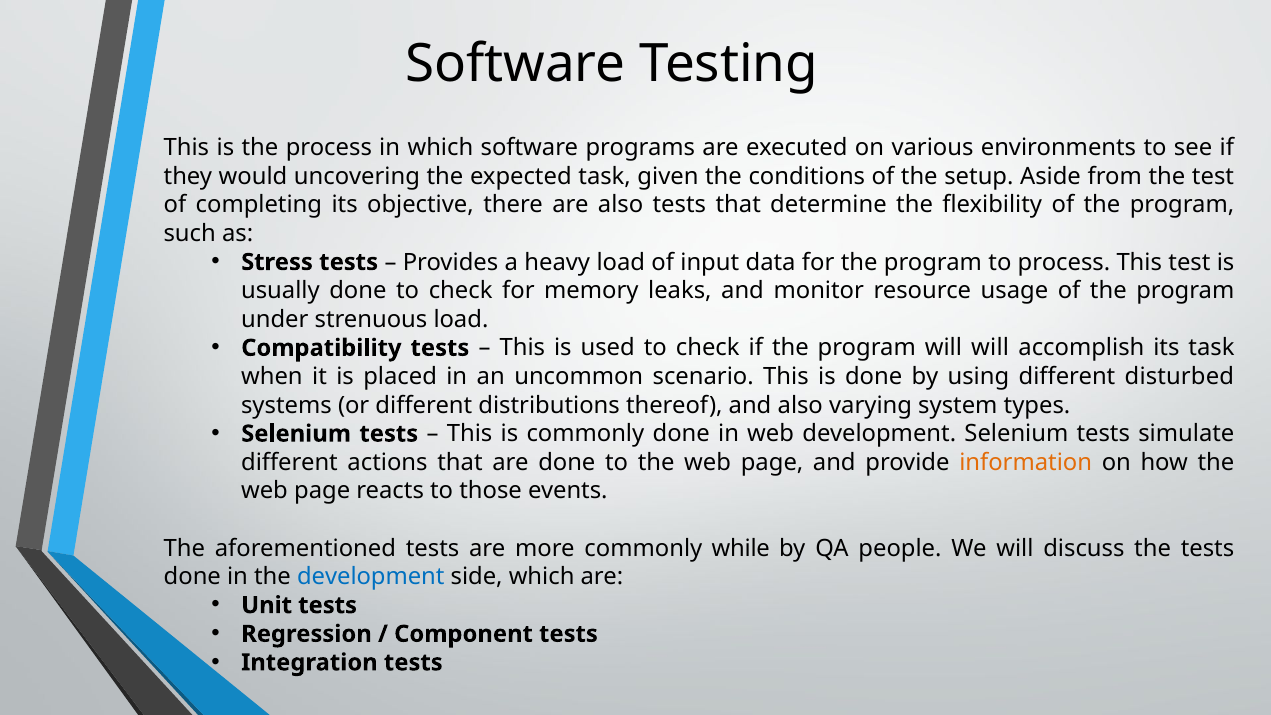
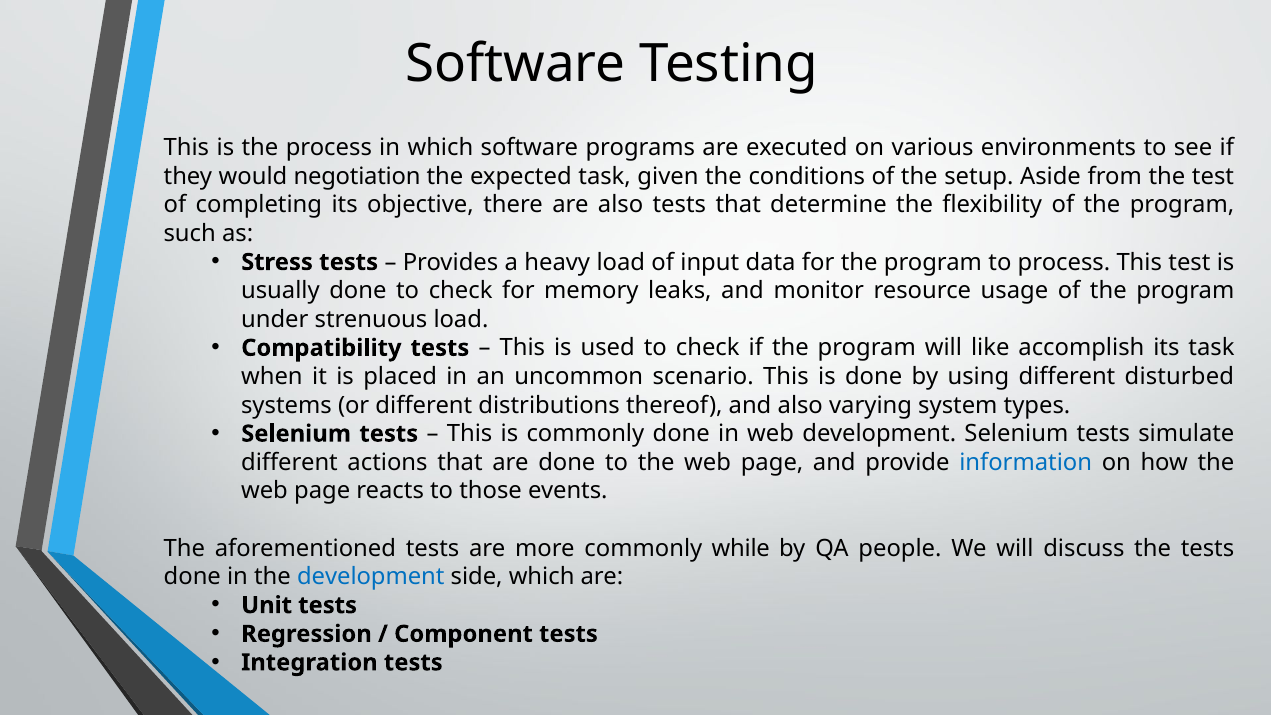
uncovering: uncovering -> negotiation
will will: will -> like
information colour: orange -> blue
